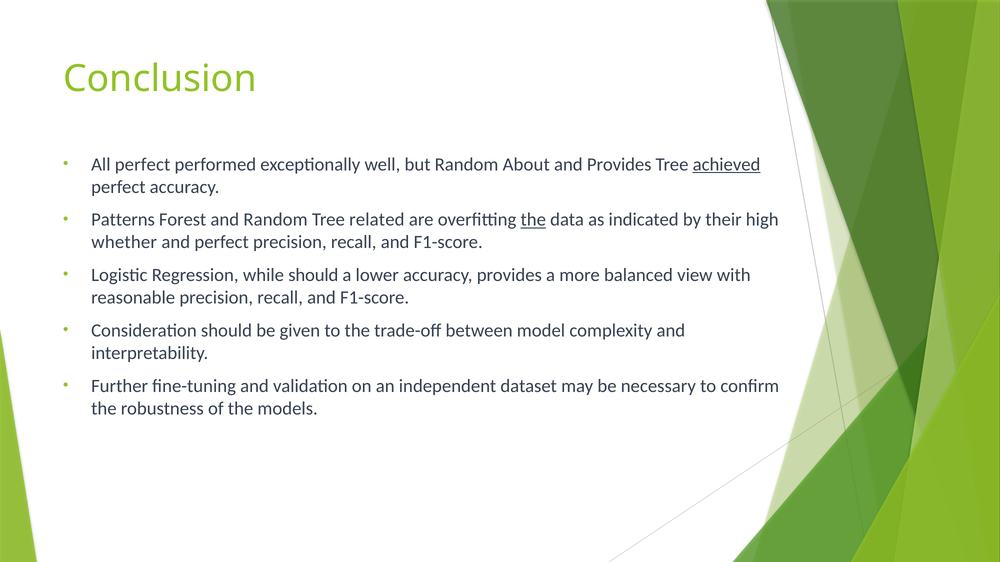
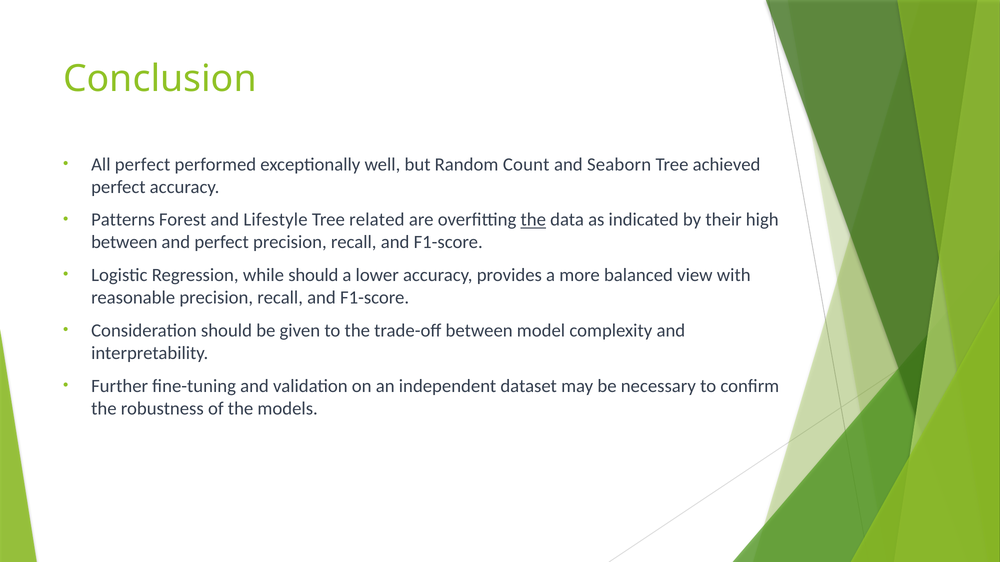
About: About -> Count
and Provides: Provides -> Seaborn
achieved underline: present -> none
and Random: Random -> Lifestyle
whether at (124, 242): whether -> between
